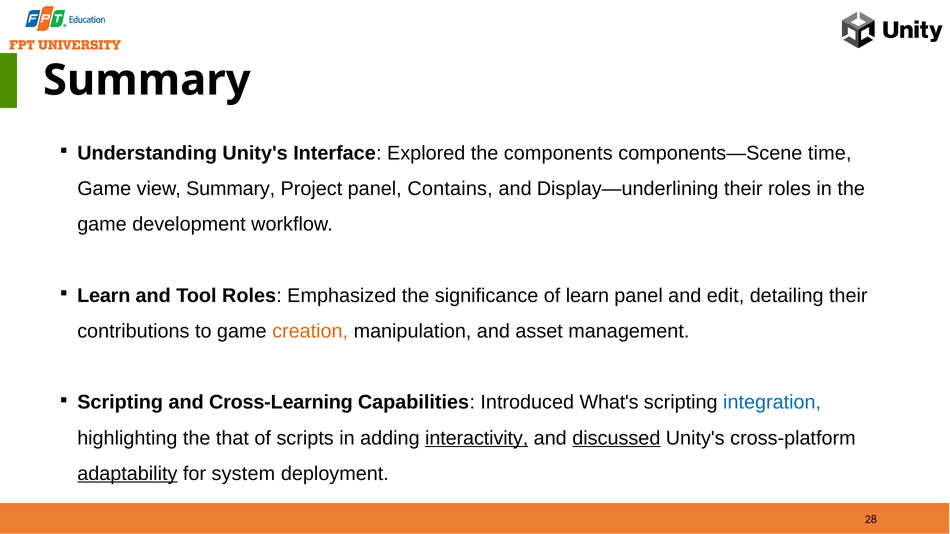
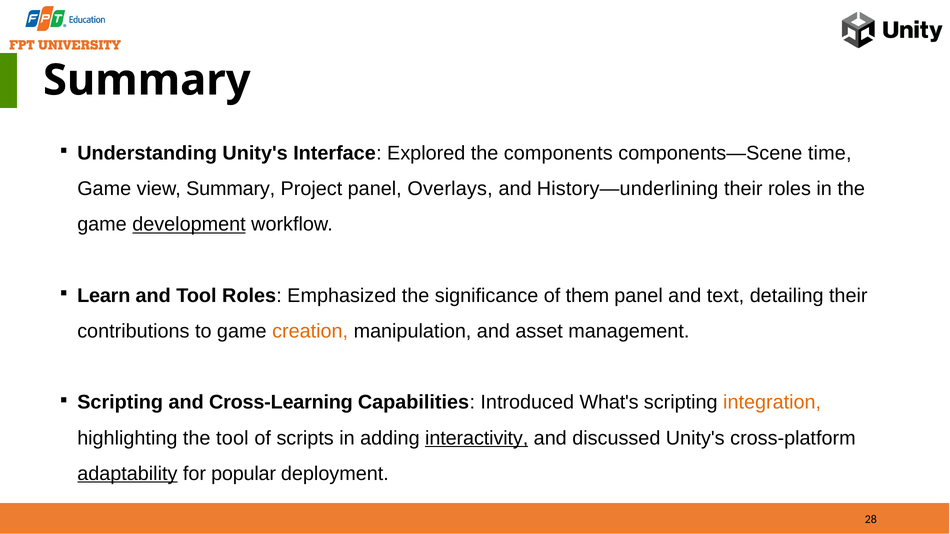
Contains: Contains -> Overlays
Display—underlining: Display—underlining -> History—underlining
development underline: none -> present
of learn: learn -> them
edit: edit -> text
integration colour: blue -> orange
the that: that -> tool
discussed underline: present -> none
system: system -> popular
